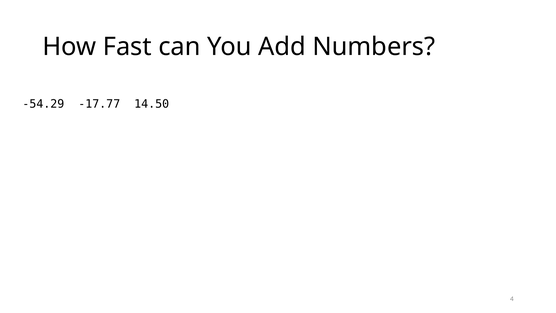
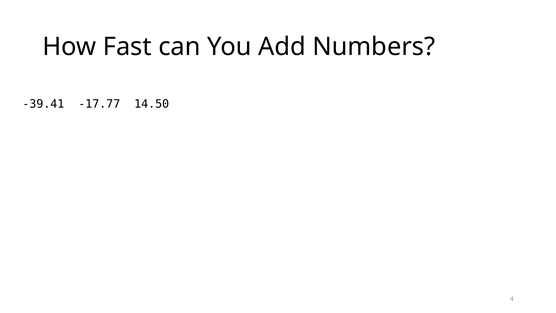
-54.29: -54.29 -> -39.41
